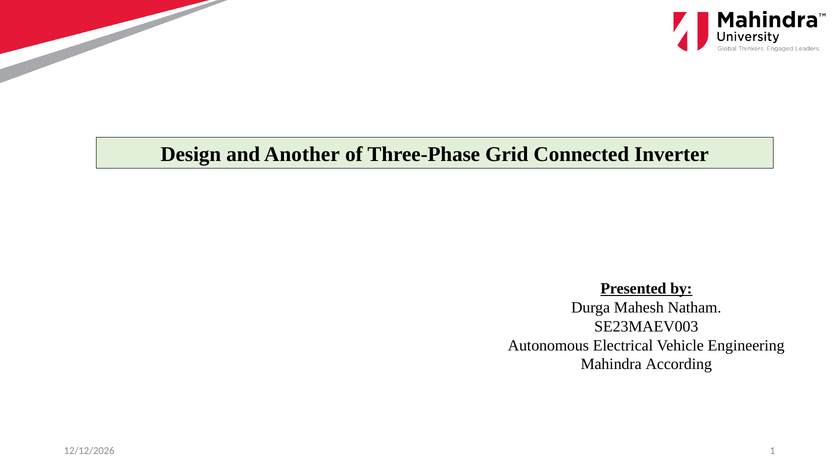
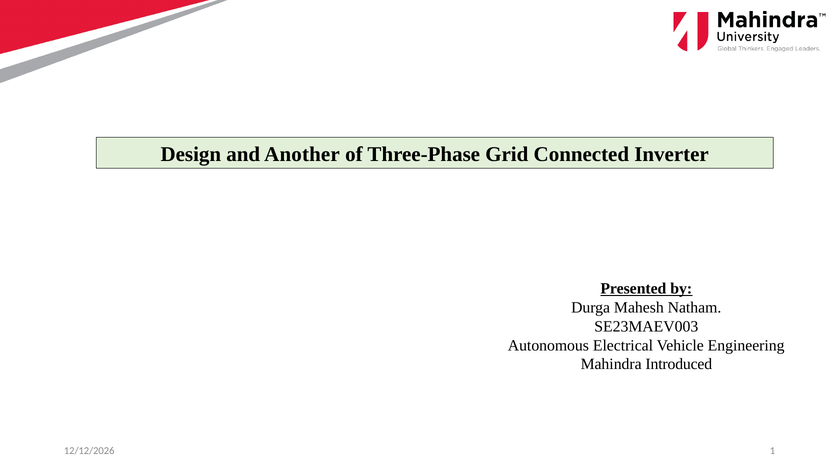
According: According -> Introduced
